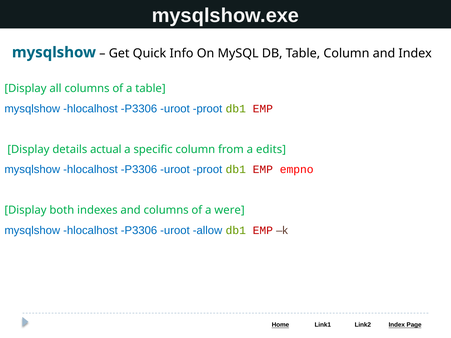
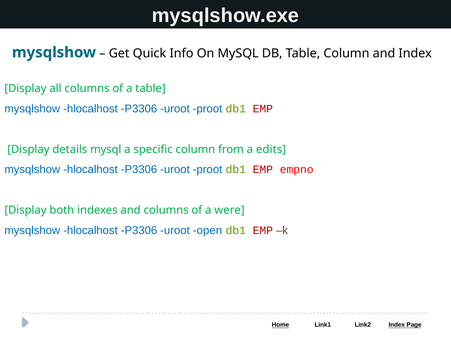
details actual: actual -> mysql
allow: allow -> open
